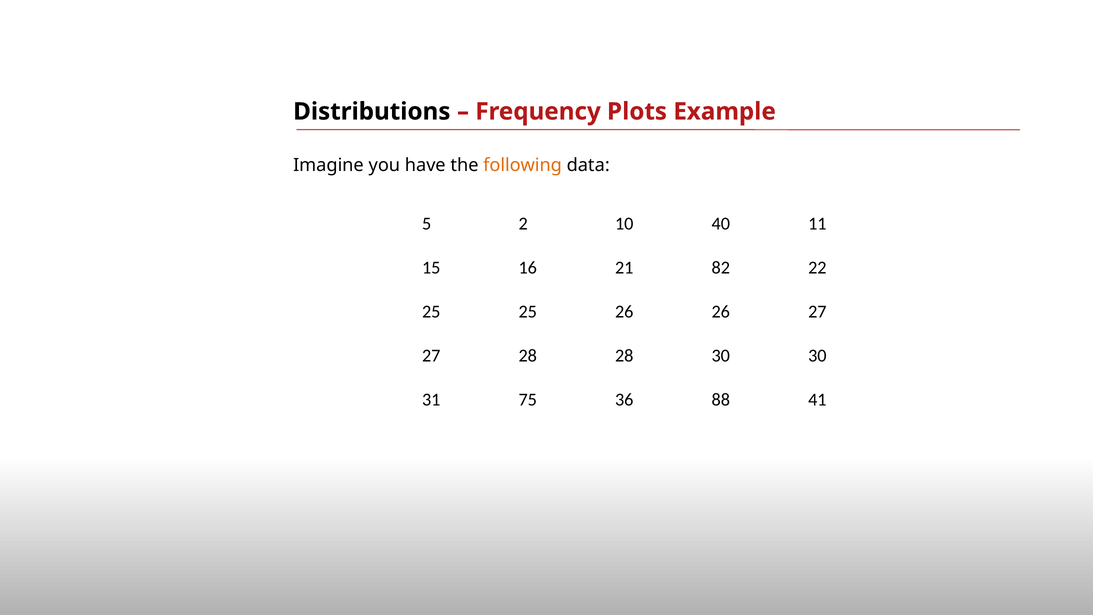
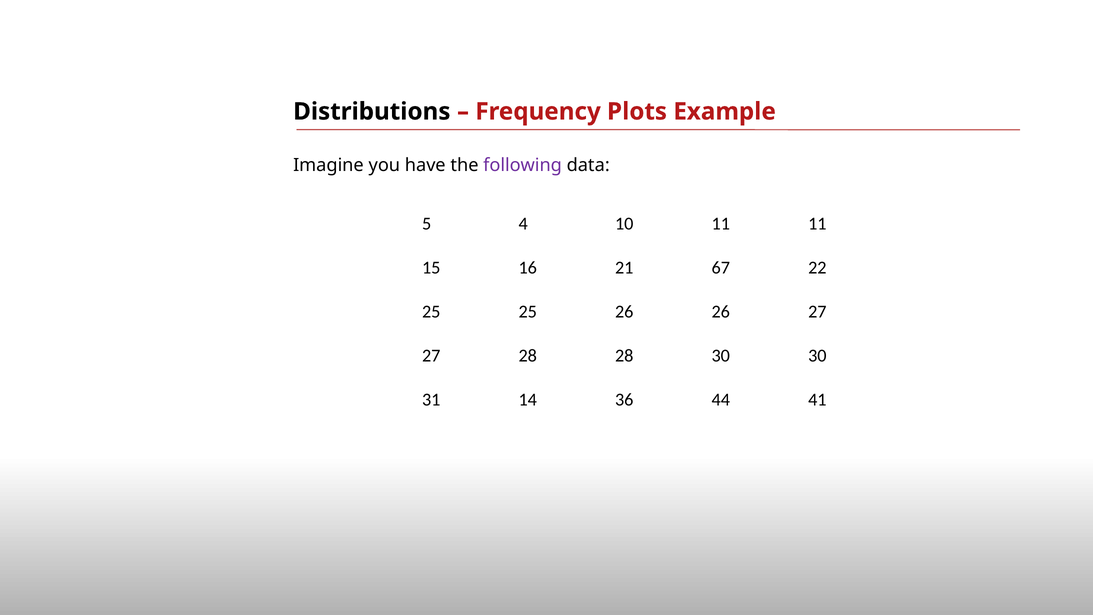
following colour: orange -> purple
2: 2 -> 4
10 40: 40 -> 11
82: 82 -> 67
75: 75 -> 14
88: 88 -> 44
